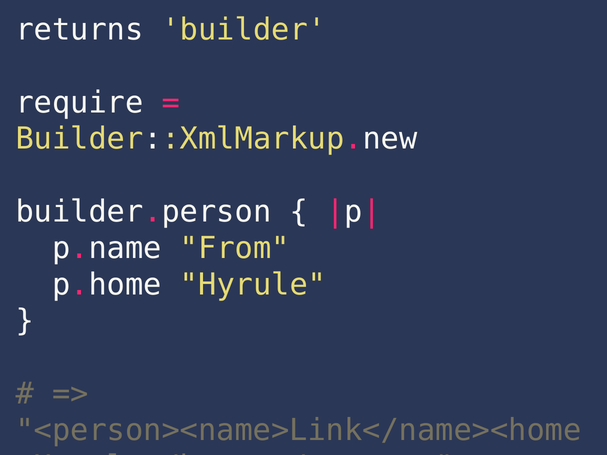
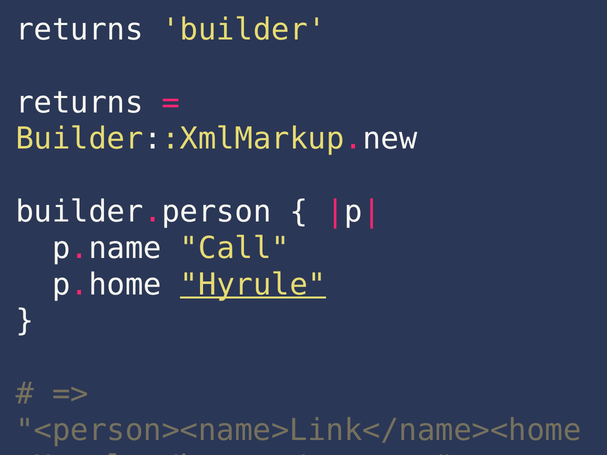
require at (80, 103): require -> returns
From: From -> Call
Hyrule underline: none -> present
